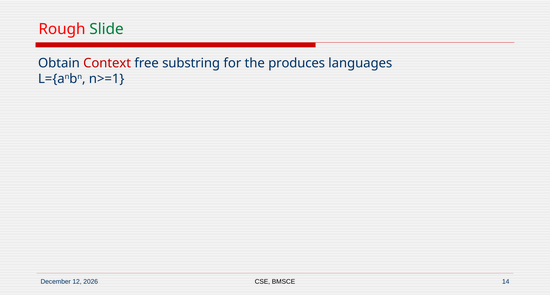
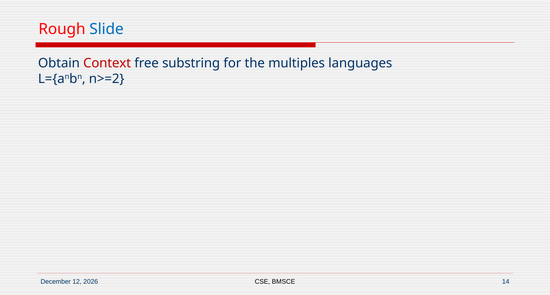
Slide colour: green -> blue
produces: produces -> multiples
n>=1: n>=1 -> n>=2
